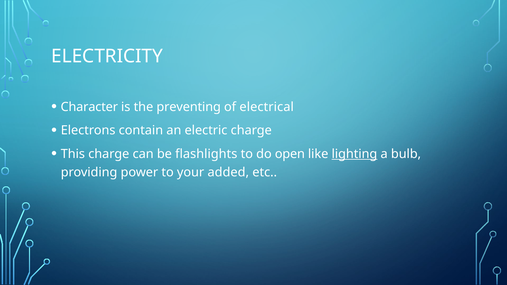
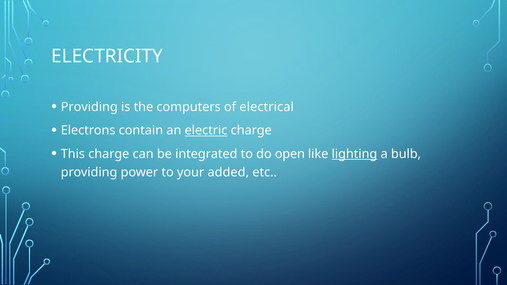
Character at (89, 107): Character -> Providing
preventing: preventing -> computers
electric underline: none -> present
flashlights: flashlights -> integrated
